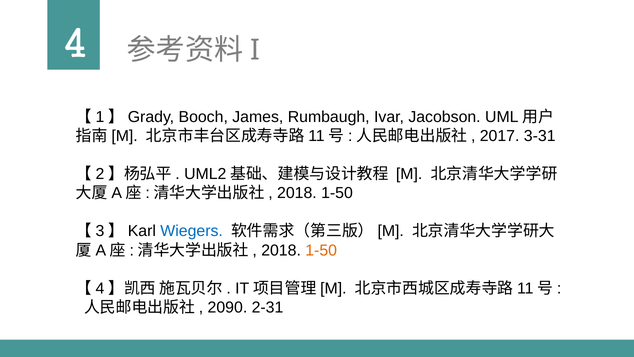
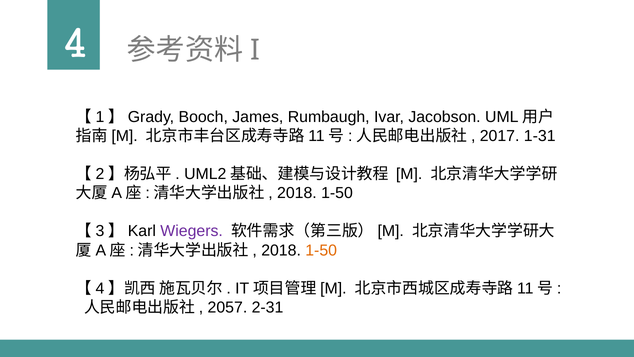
3-31: 3-31 -> 1-31
Wiegers colour: blue -> purple
2090: 2090 -> 2057
